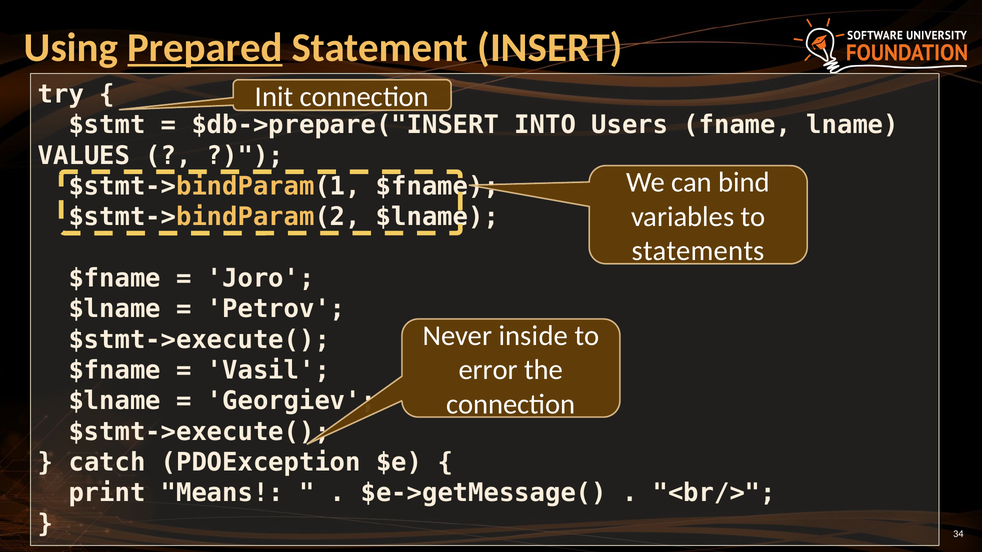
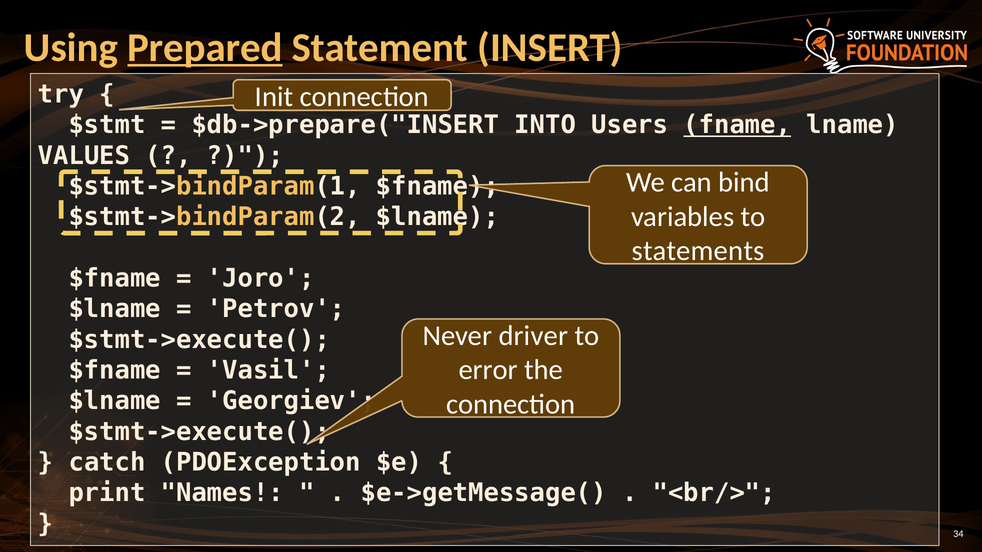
fname underline: none -> present
inside: inside -> driver
Means: Means -> Names
